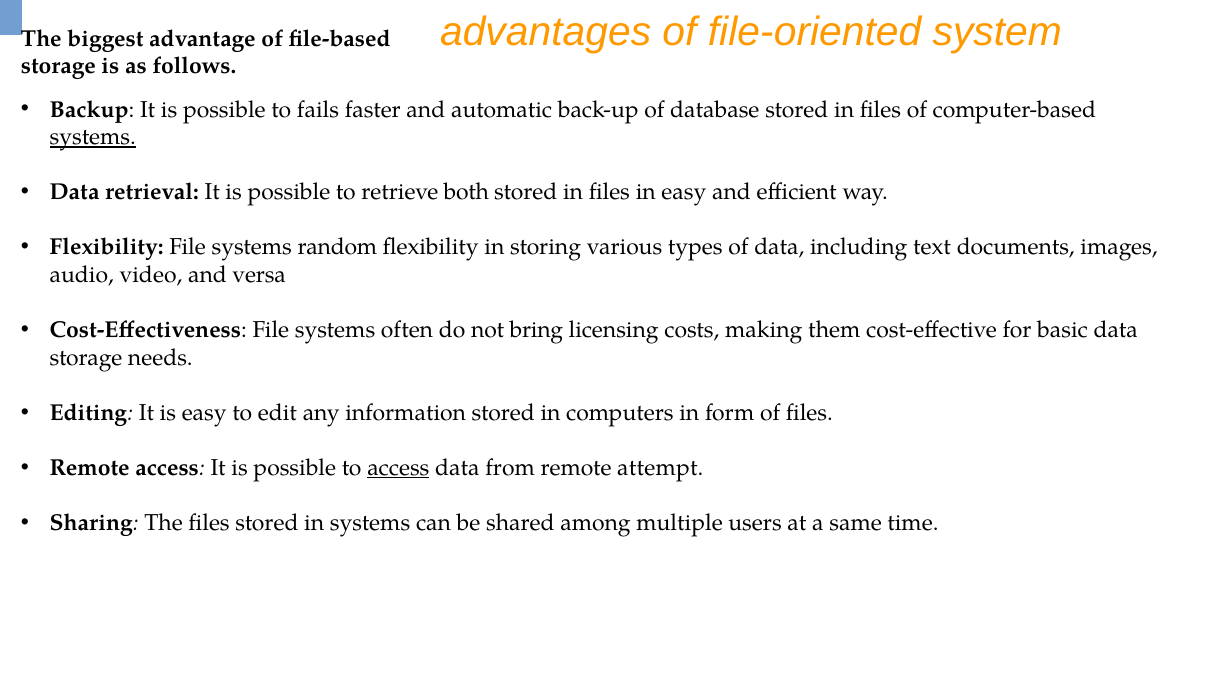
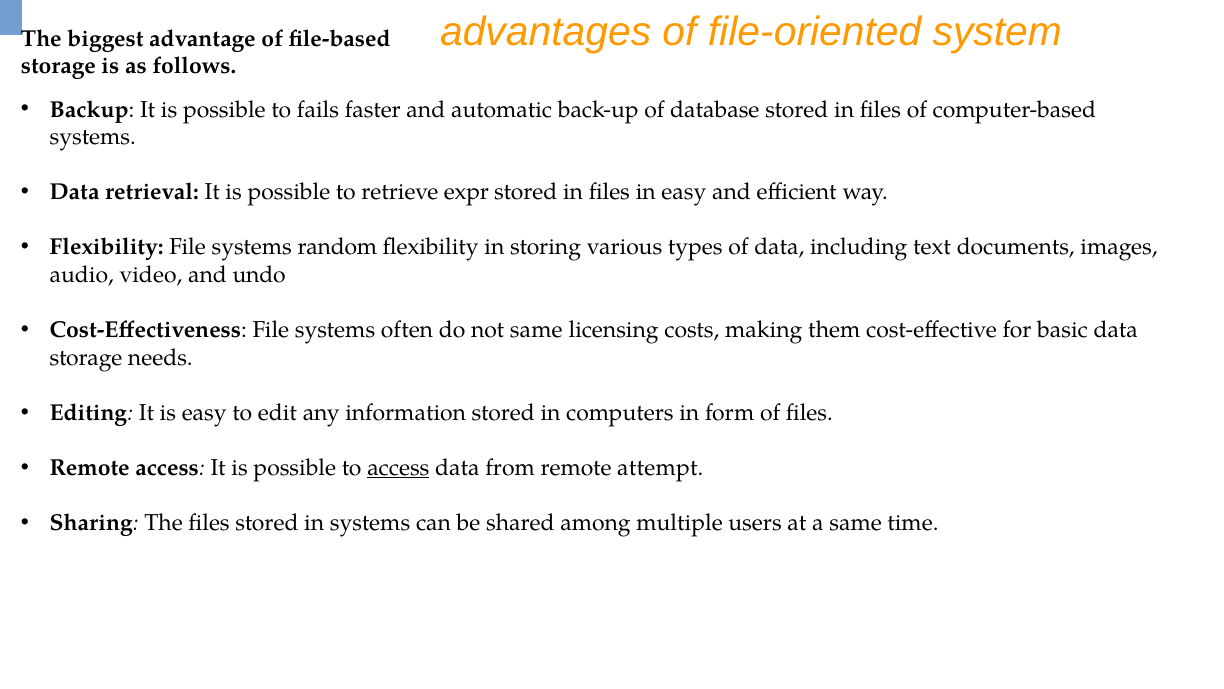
systems at (93, 137) underline: present -> none
both: both -> expr
versa: versa -> undo
not bring: bring -> same
